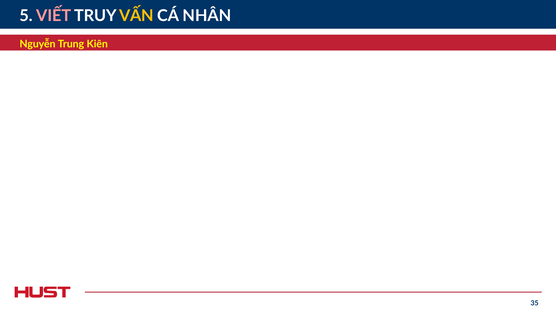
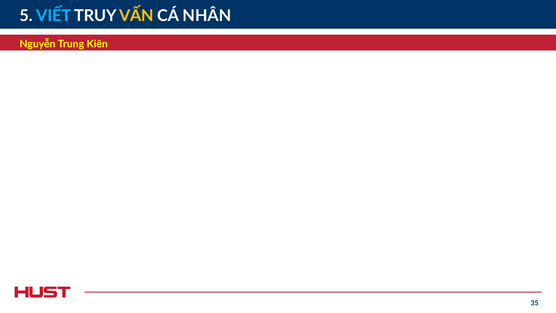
VIẾT colour: pink -> light blue
